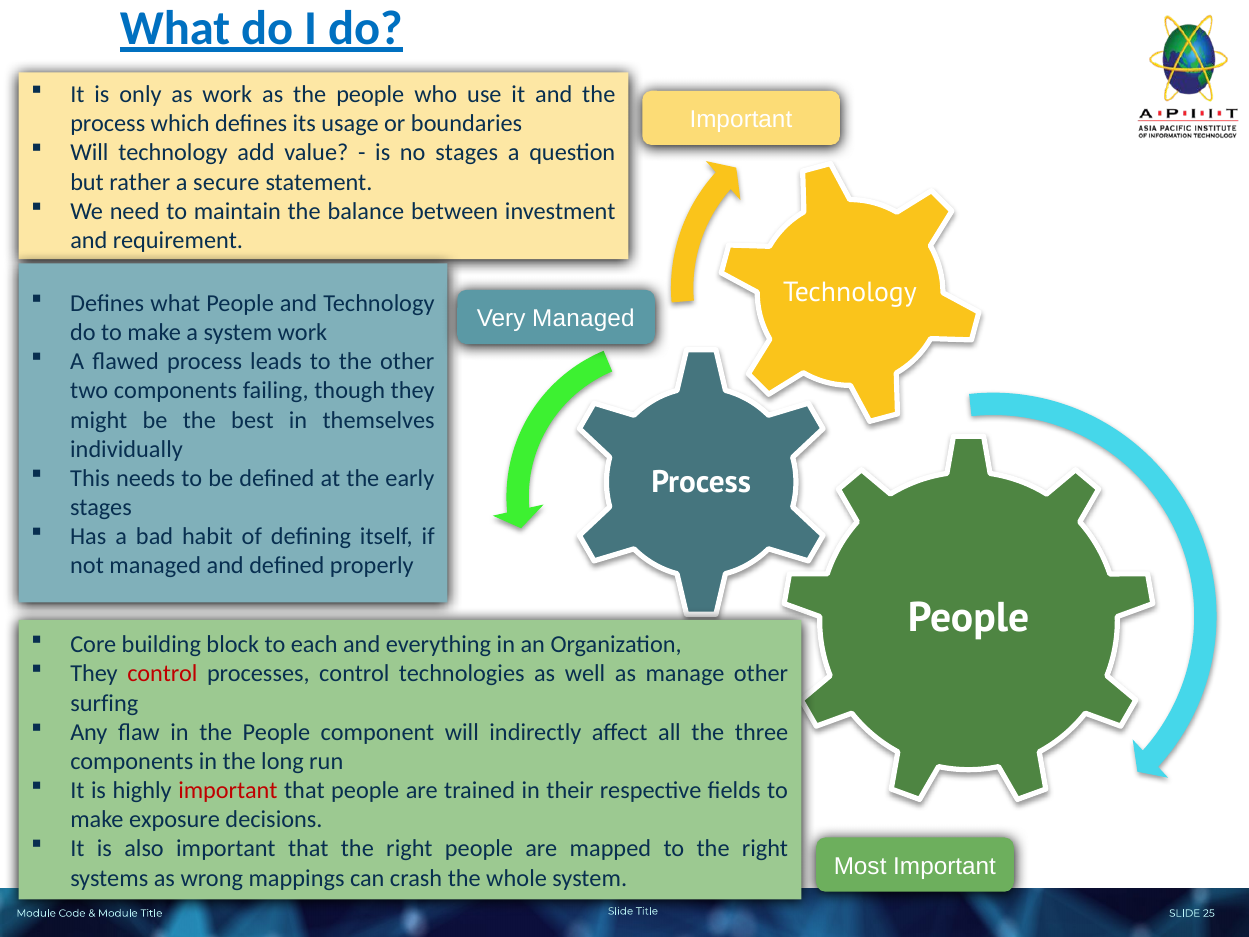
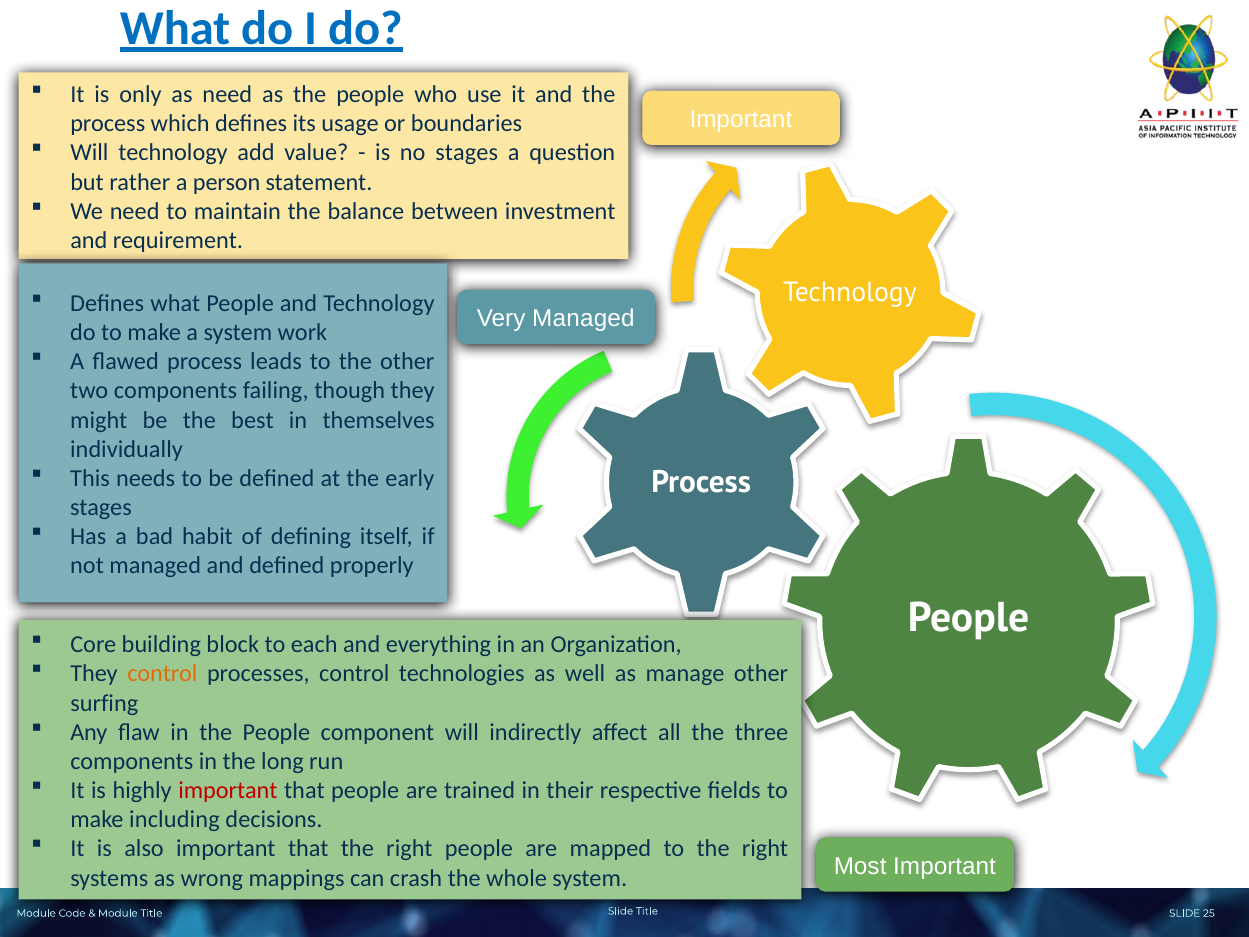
as work: work -> need
secure: secure -> person
control at (162, 674) colour: red -> orange
exposure: exposure -> including
